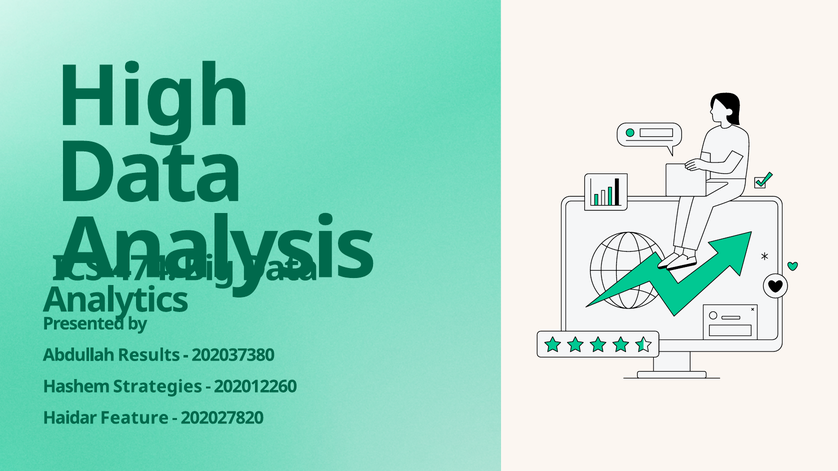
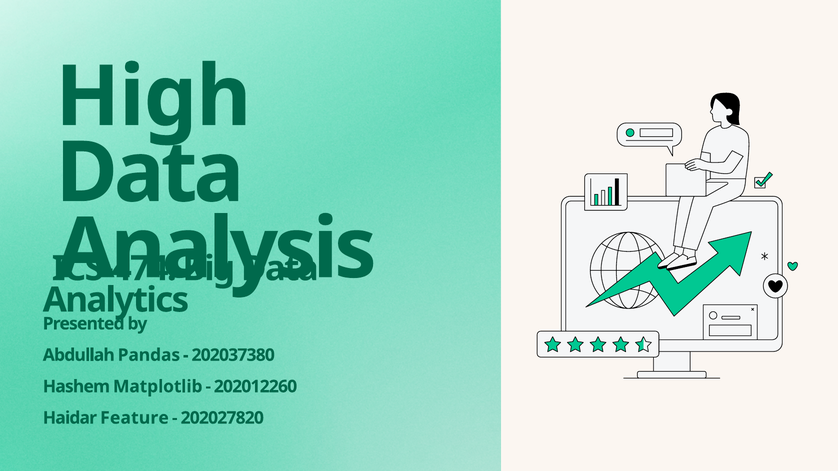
Results: Results -> Pandas
Strategies: Strategies -> Matplotlib
